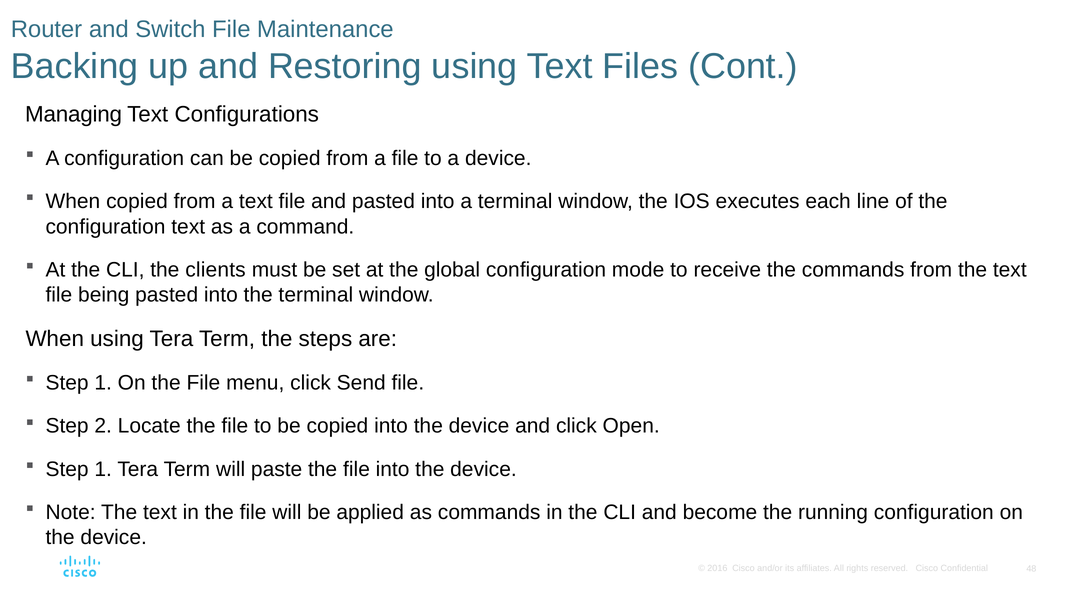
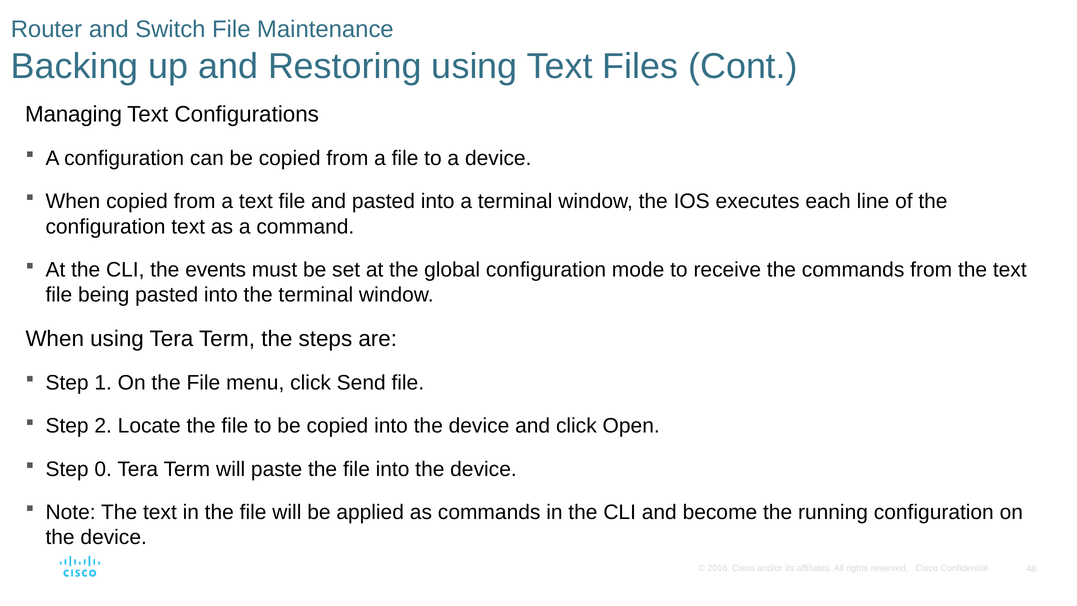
clients: clients -> events
1 at (103, 469): 1 -> 0
